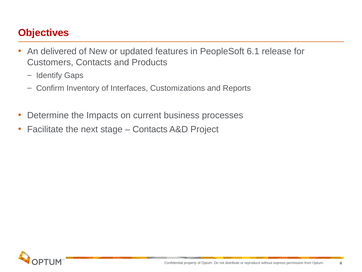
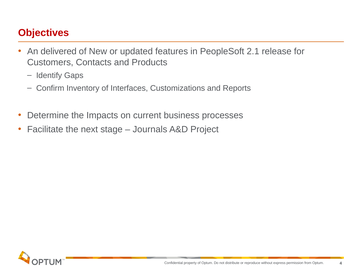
6.1: 6.1 -> 2.1
Contacts at (150, 129): Contacts -> Journals
